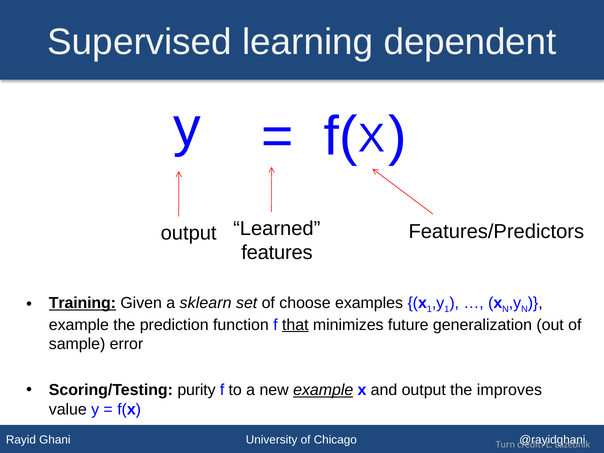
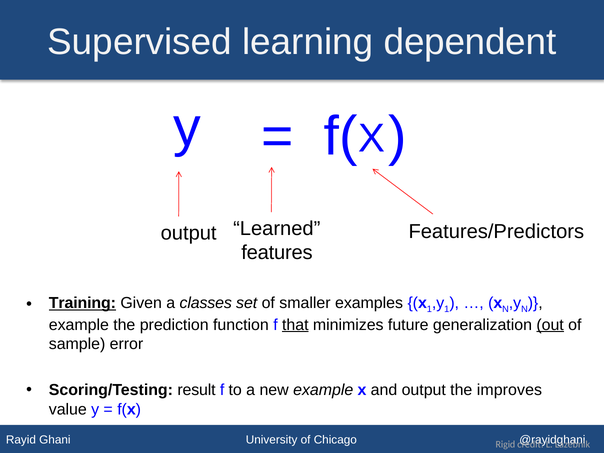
sklearn: sklearn -> classes
choose: choose -> smaller
out underline: none -> present
purity: purity -> result
example at (323, 390) underline: present -> none
Turn: Turn -> Rigid
